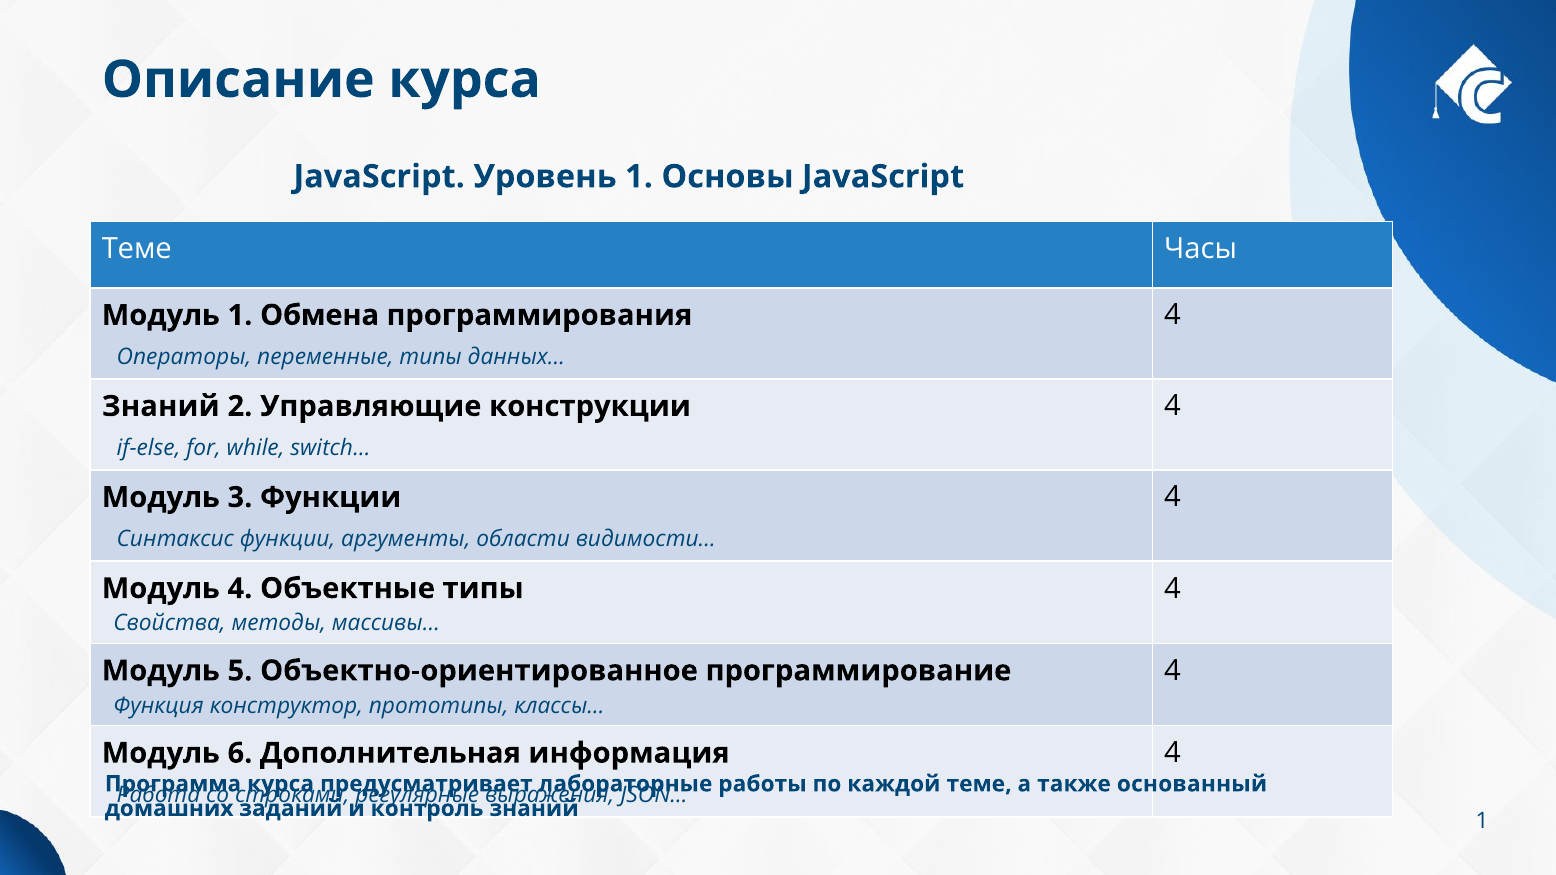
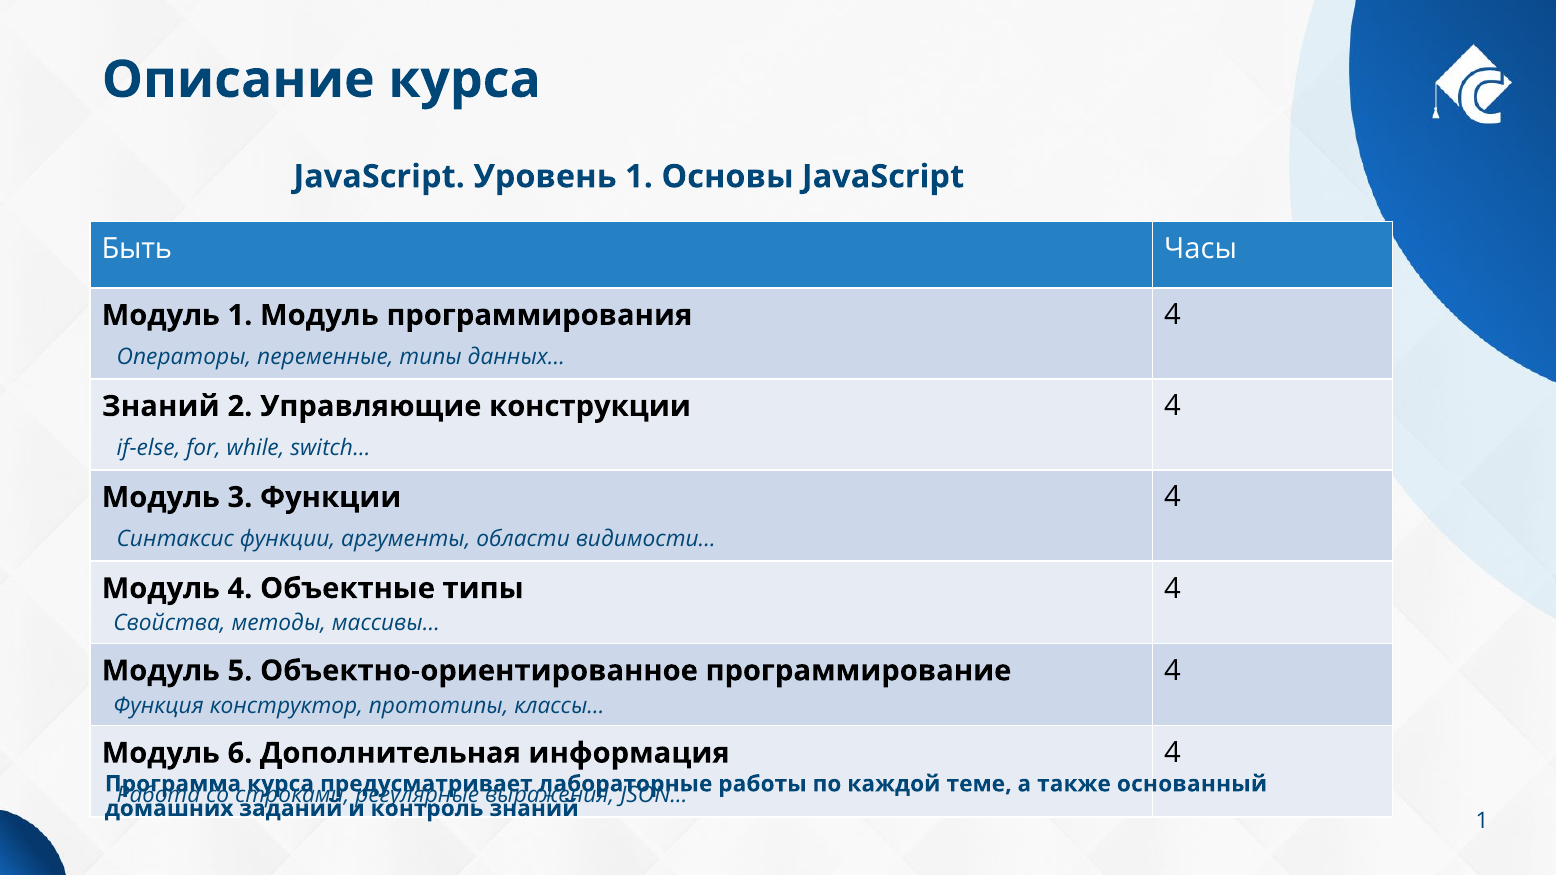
Теме at (137, 249): Теме -> Быть
1 Обмена: Обмена -> Модуль
